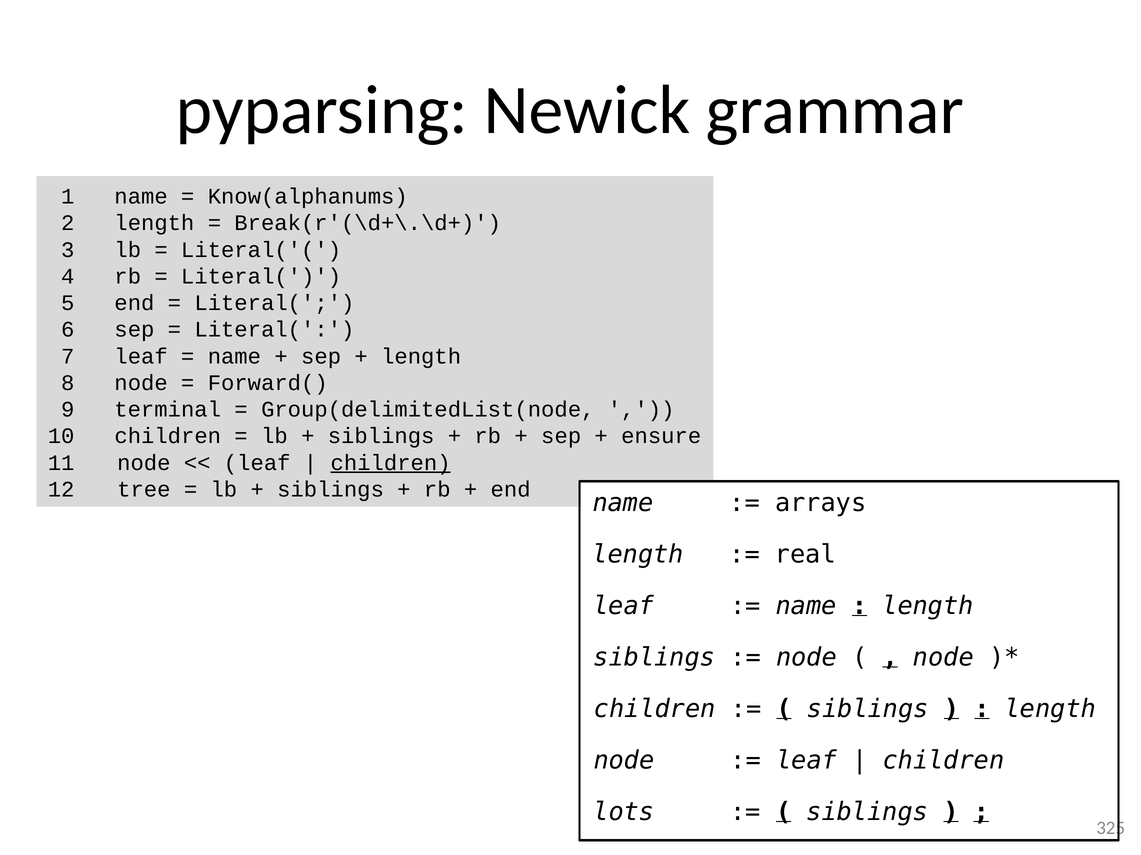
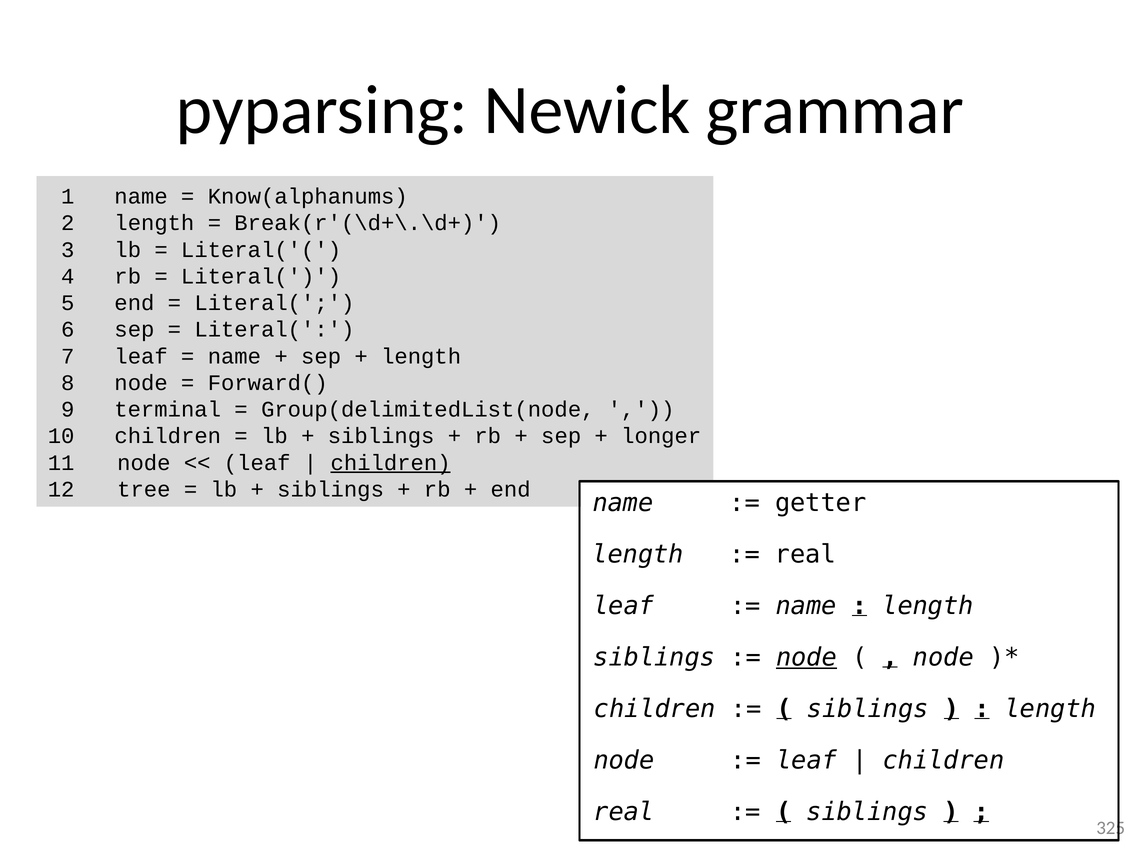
ensure: ensure -> longer
arrays: arrays -> getter
node at (806, 658) underline: none -> present
lots at (624, 813): lots -> real
